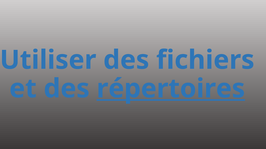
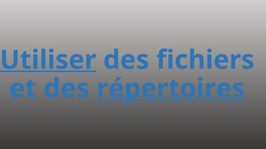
Utiliser underline: none -> present
